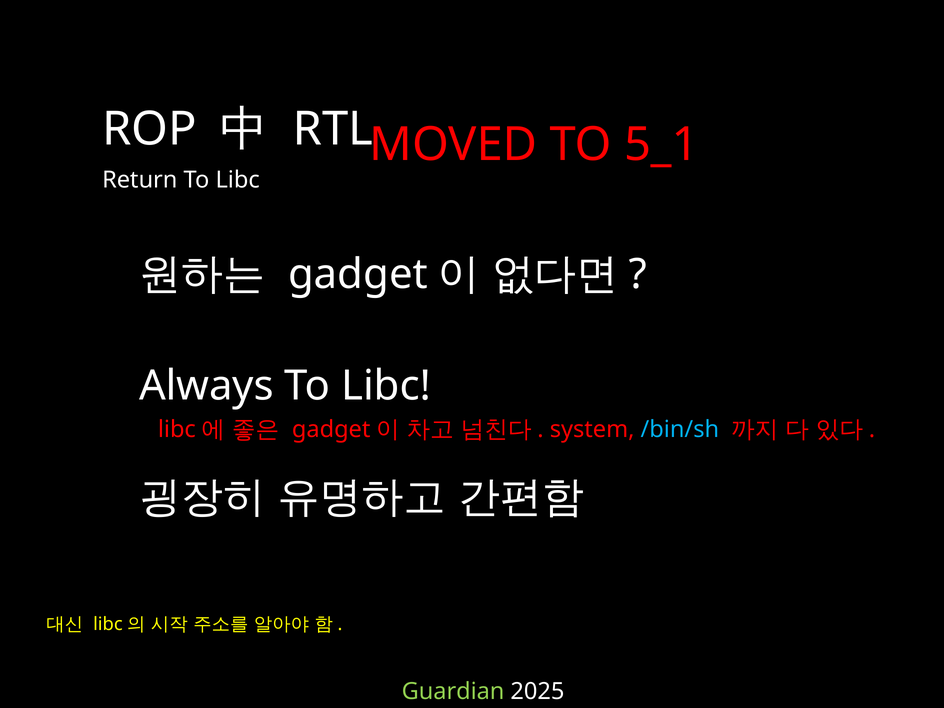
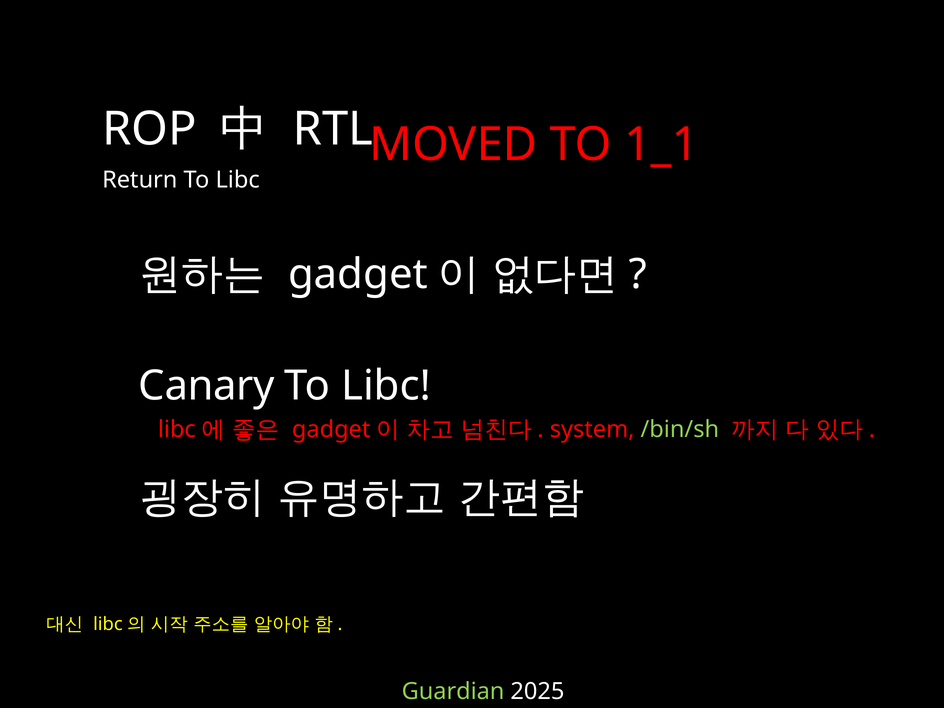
5_1: 5_1 -> 1_1
Always: Always -> Canary
/bin/sh colour: light blue -> light green
